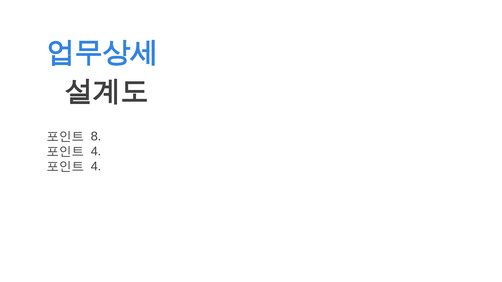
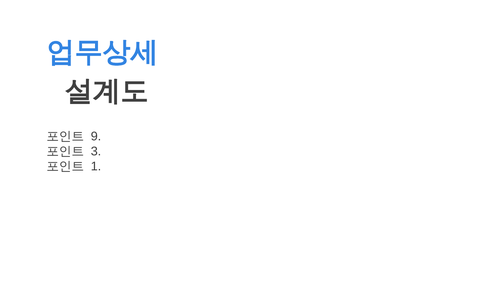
8: 8 -> 9
4 at (96, 152): 4 -> 3
4 at (96, 167): 4 -> 1
